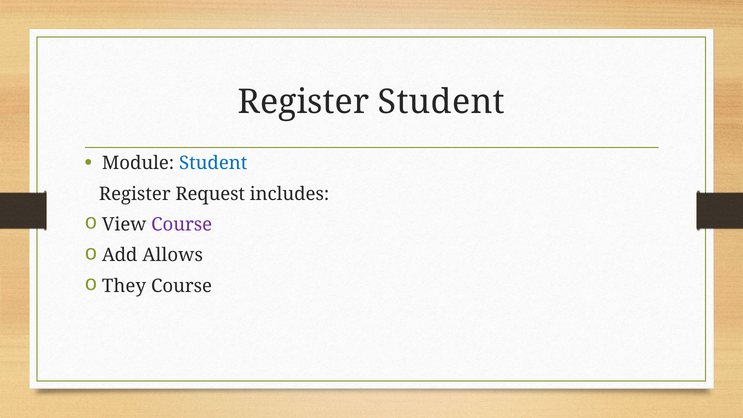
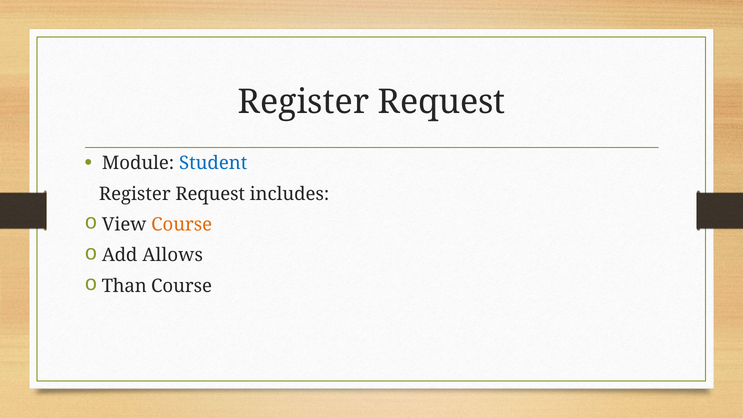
Student at (441, 102): Student -> Request
Course at (182, 225) colour: purple -> orange
They: They -> Than
